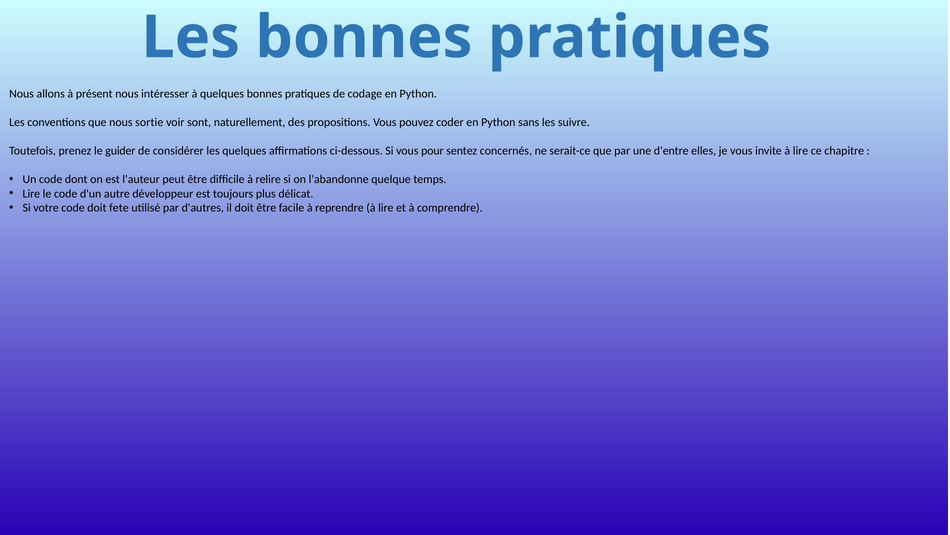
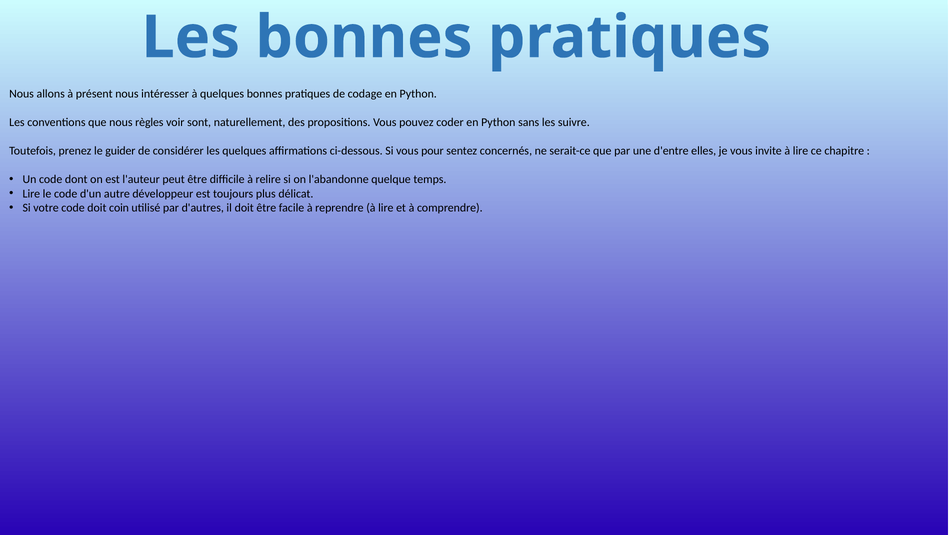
sortie: sortie -> règles
fete: fete -> coin
